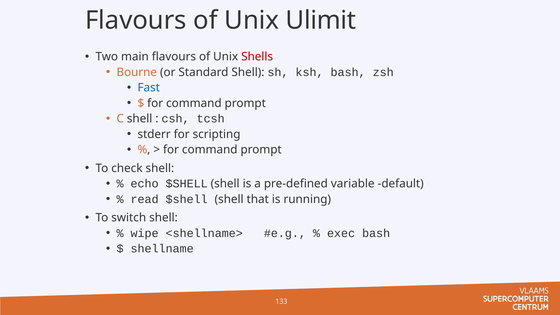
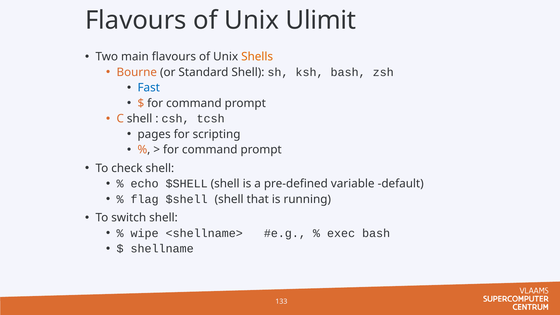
Shells colour: red -> orange
stderr: stderr -> pages
read: read -> flag
